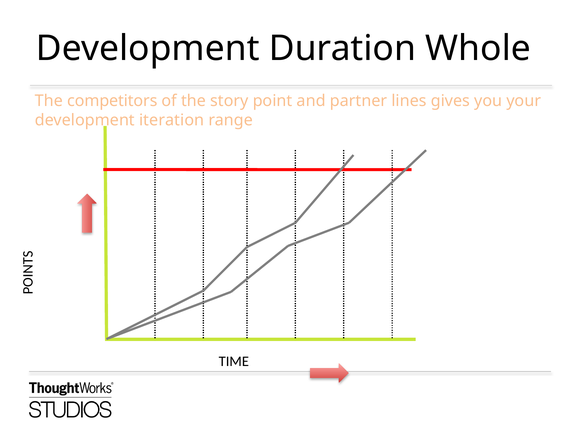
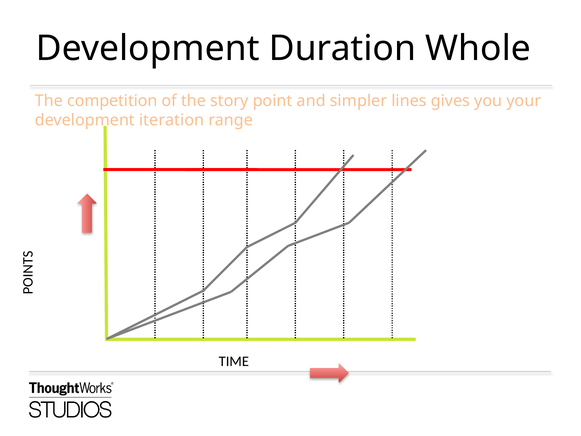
competitors: competitors -> competition
partner: partner -> simpler
